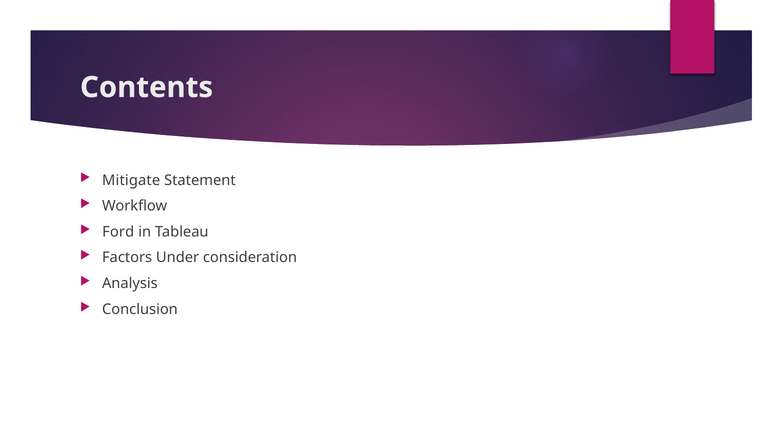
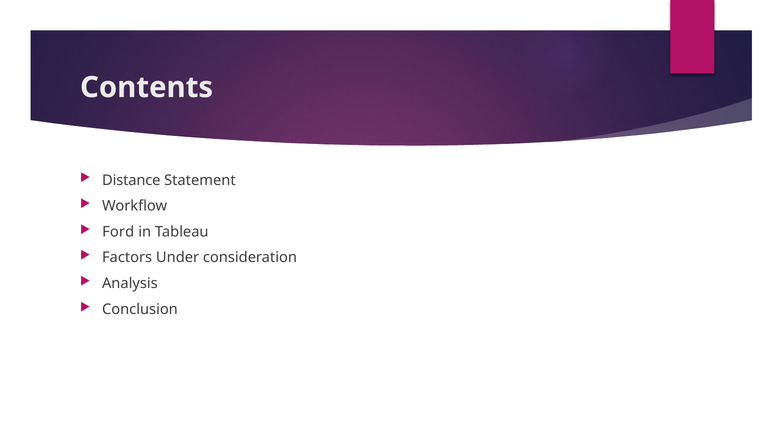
Mitigate: Mitigate -> Distance
